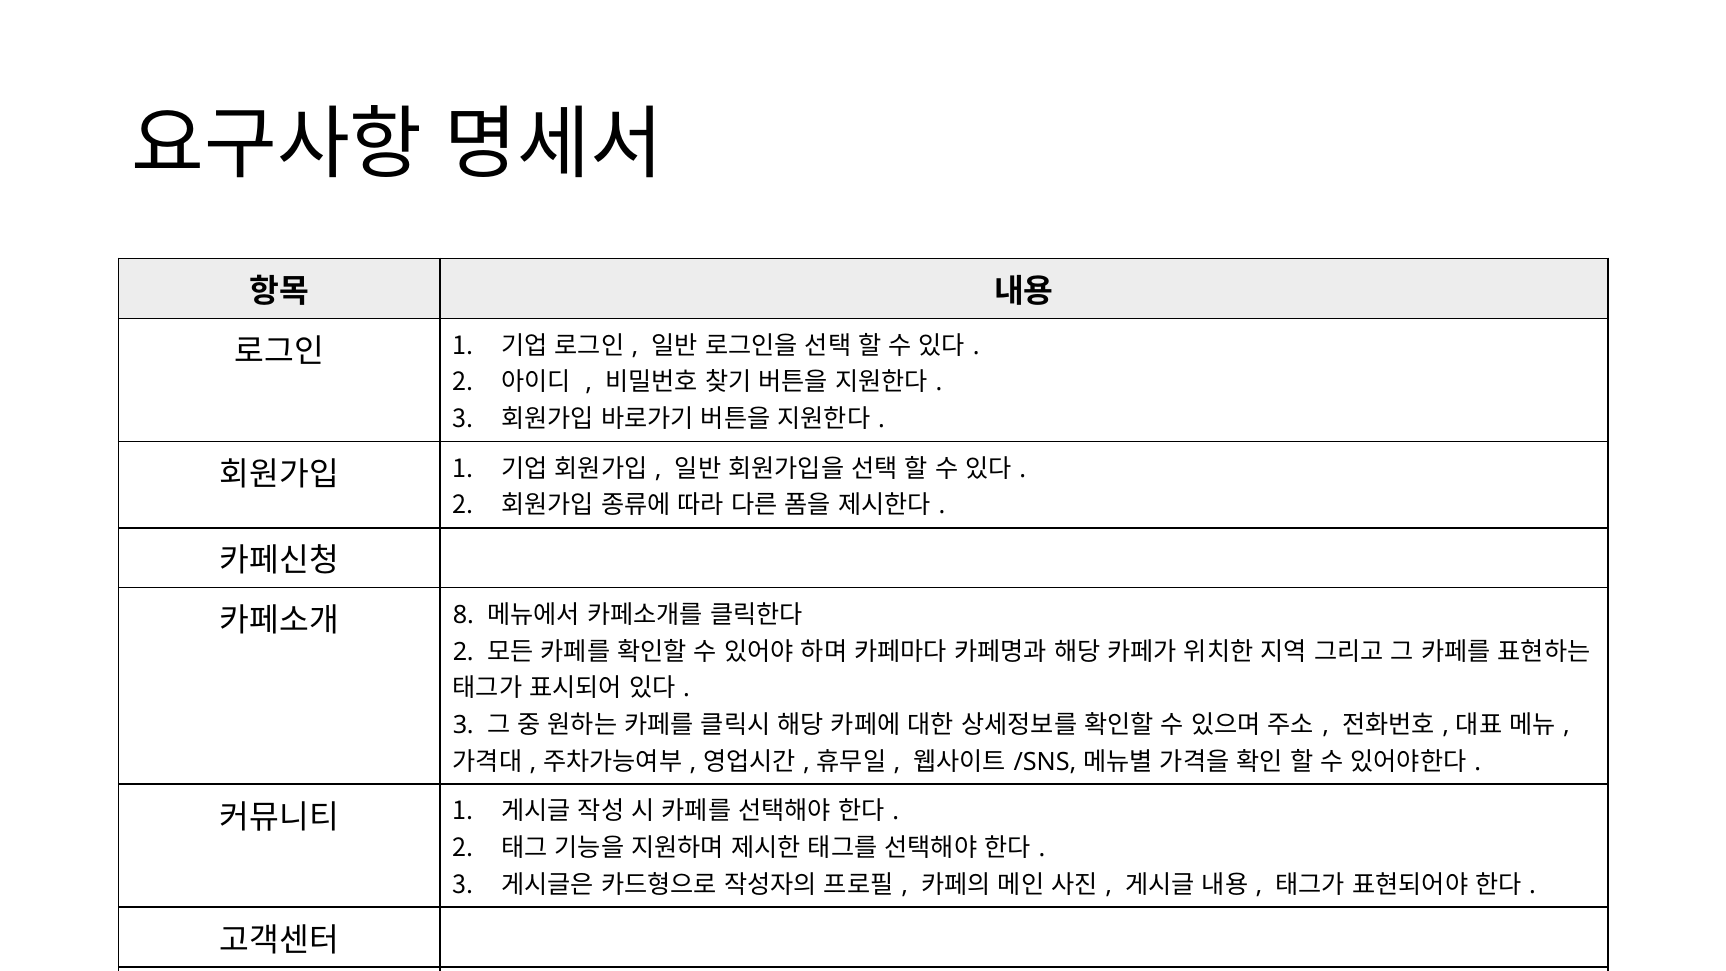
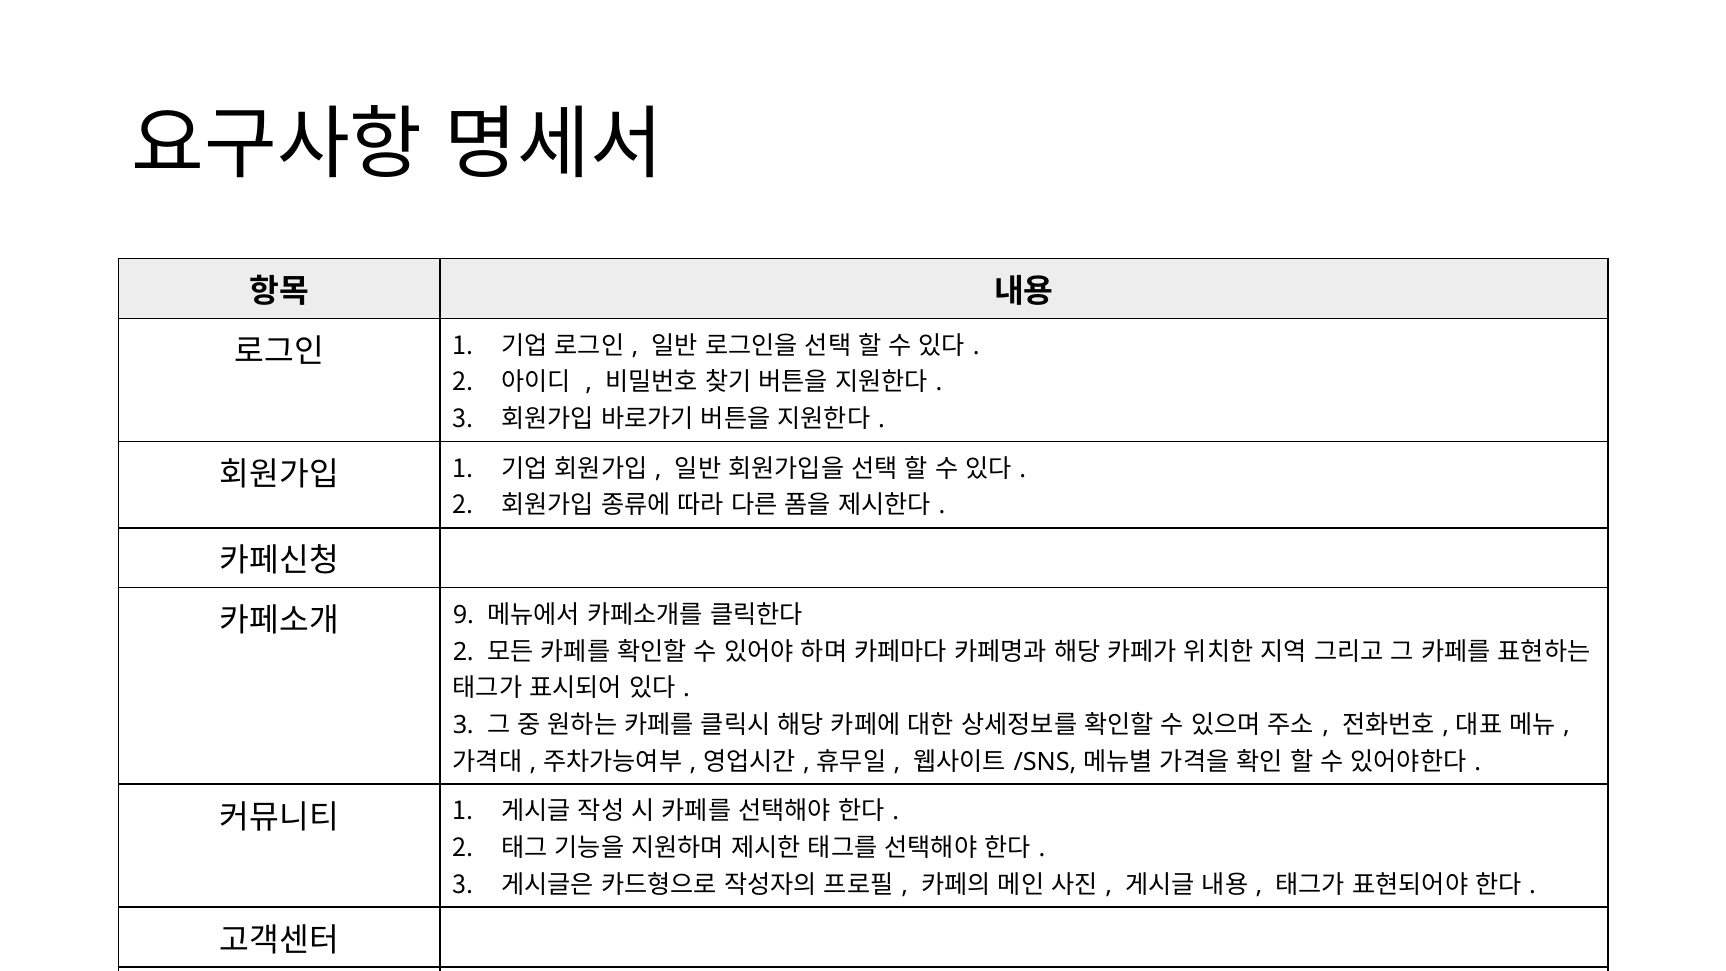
8: 8 -> 9
